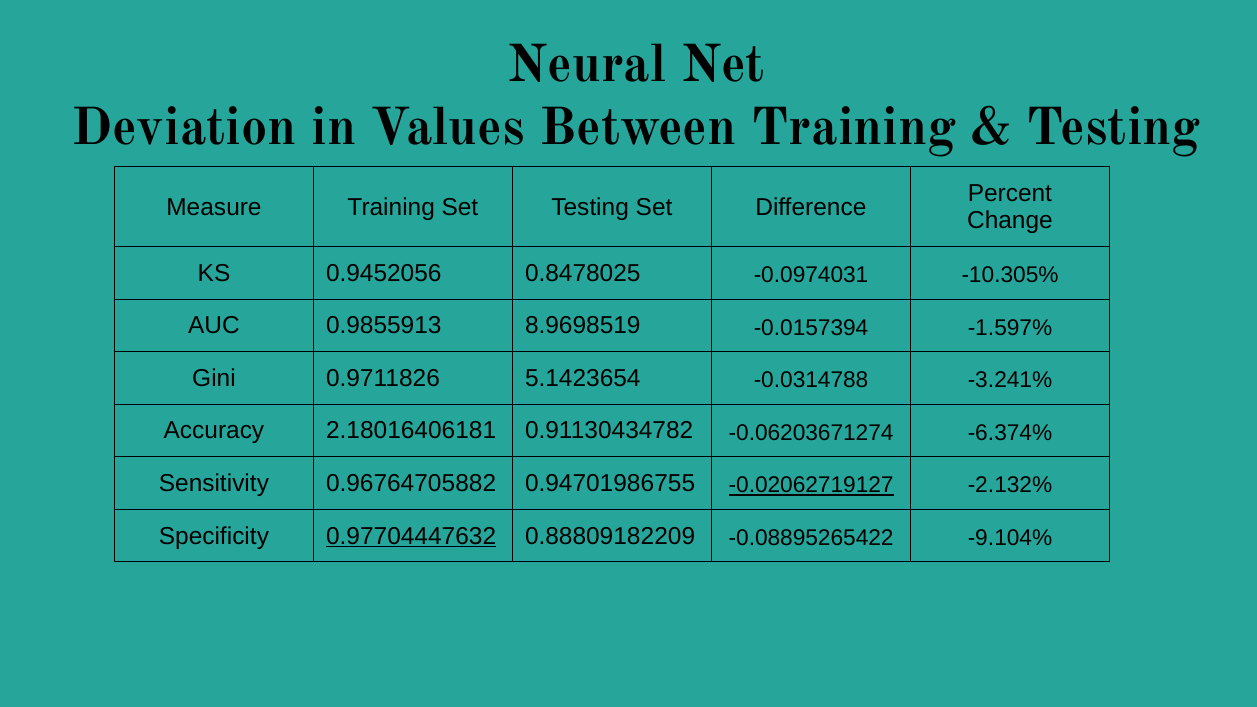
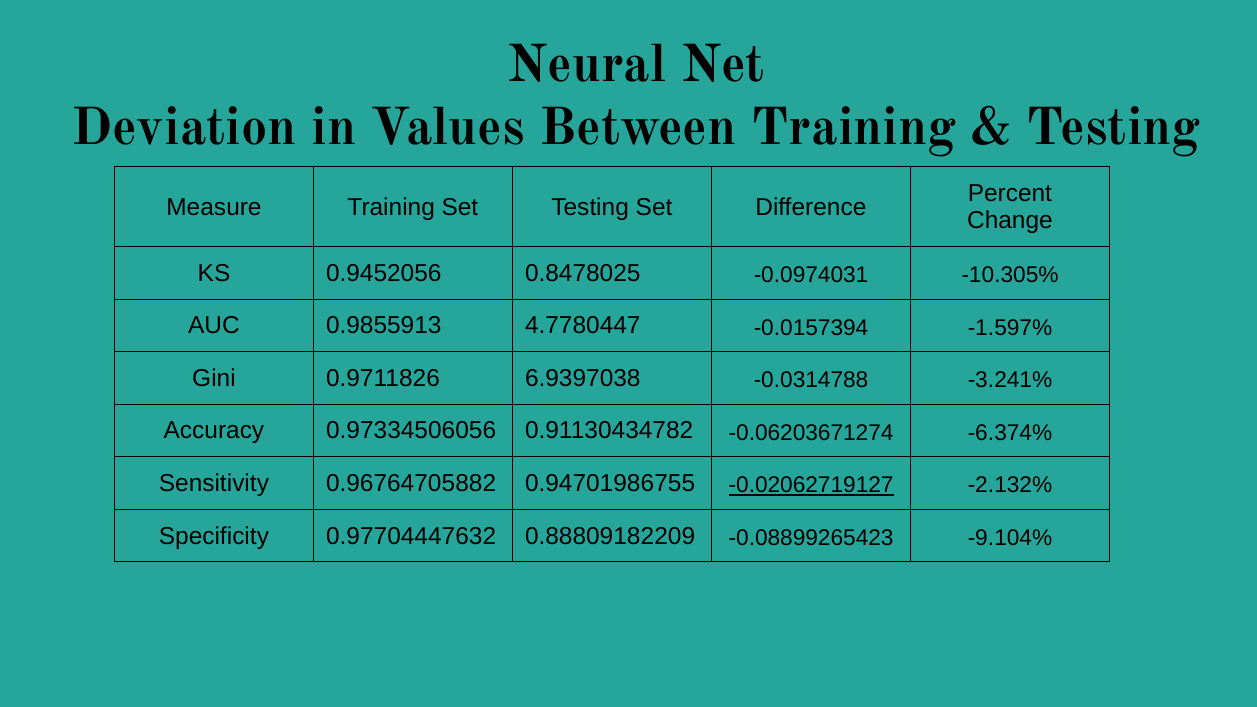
8.9698519: 8.9698519 -> 4.7780447
5.1423654: 5.1423654 -> 6.9397038
2.18016406181: 2.18016406181 -> 0.97334506056
0.97704447632 underline: present -> none
-0.08895265422: -0.08895265422 -> -0.08899265423
